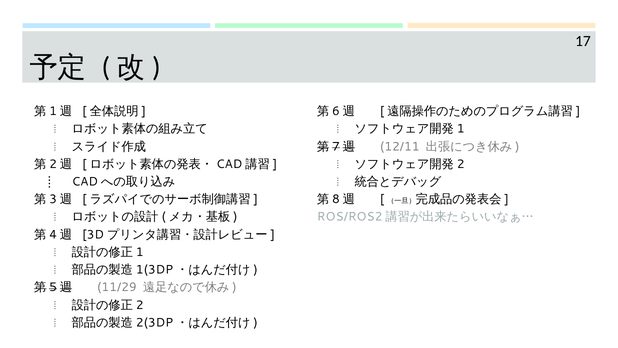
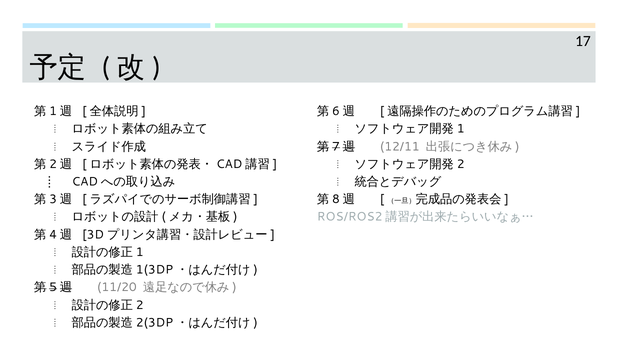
11/29: 11/29 -> 11/20
